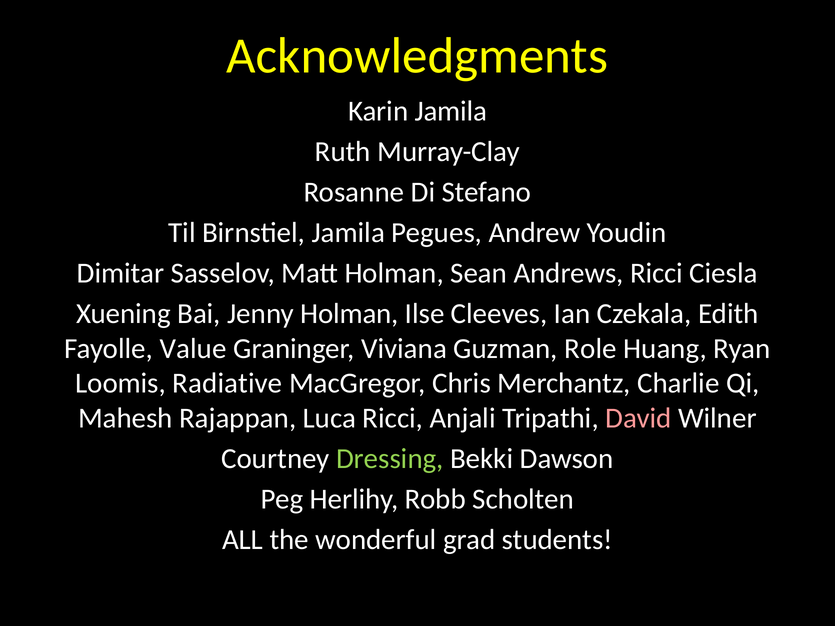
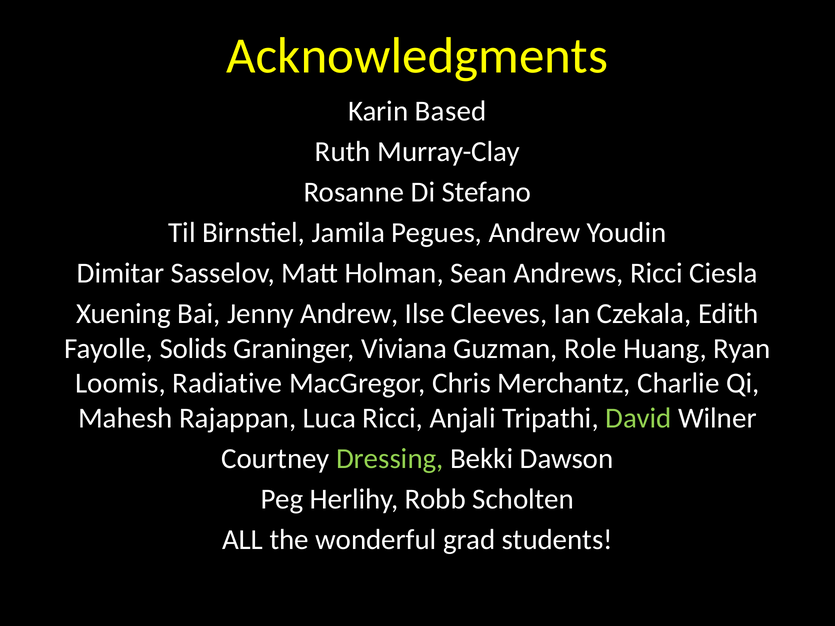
Karin Jamila: Jamila -> Based
Jenny Holman: Holman -> Andrew
Value: Value -> Solids
David colour: pink -> light green
